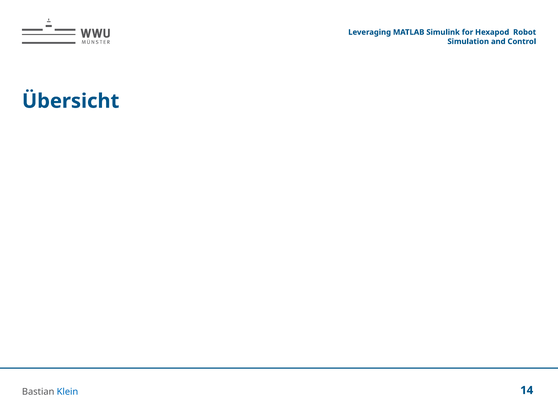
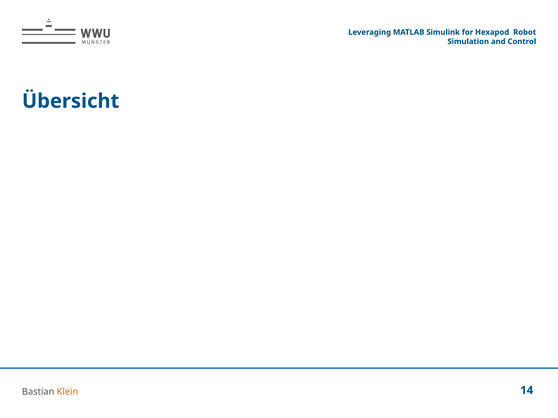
Klein colour: blue -> orange
